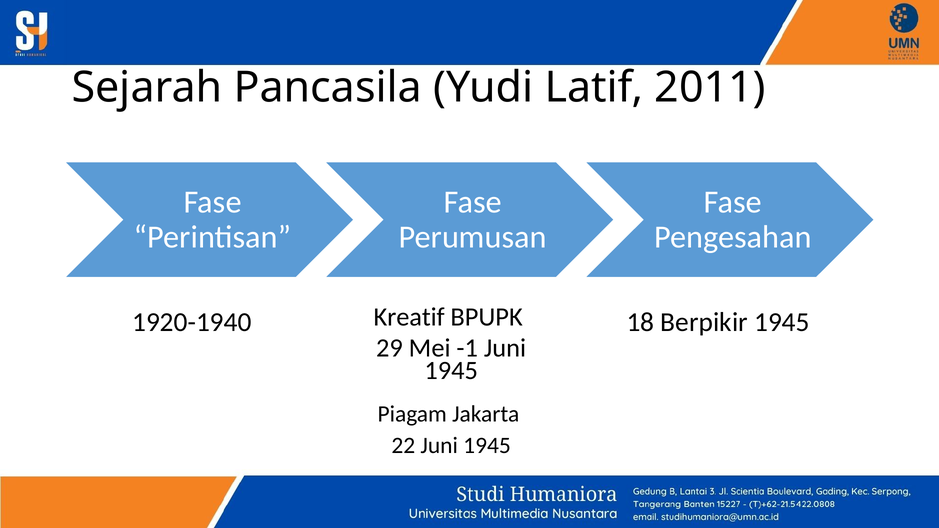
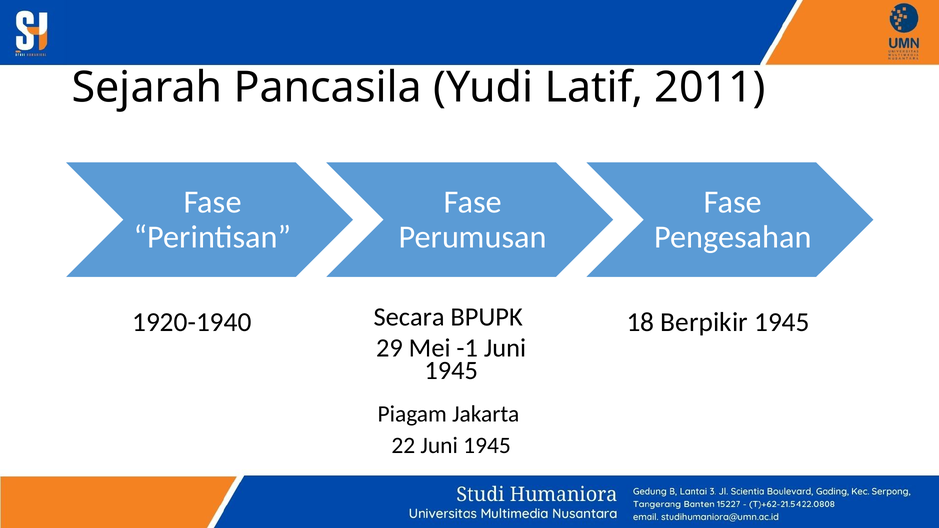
Kreatif: Kreatif -> Secara
